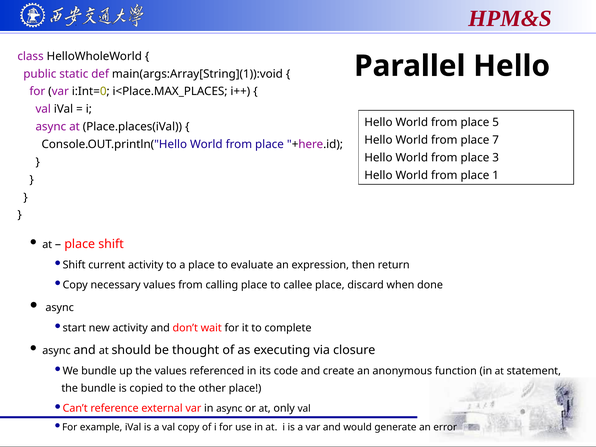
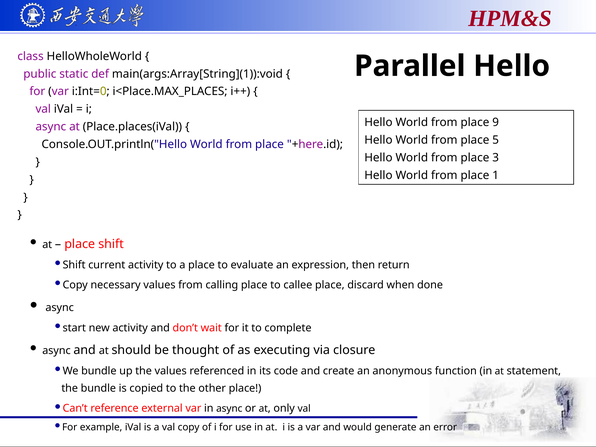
5: 5 -> 9
7: 7 -> 5
